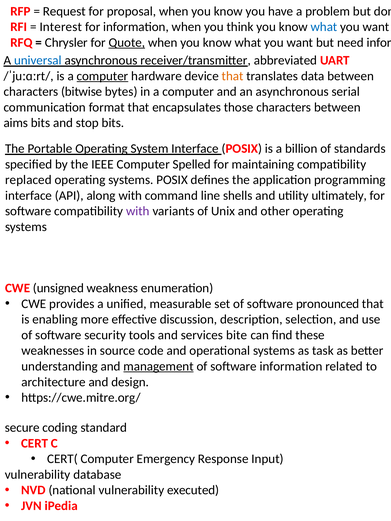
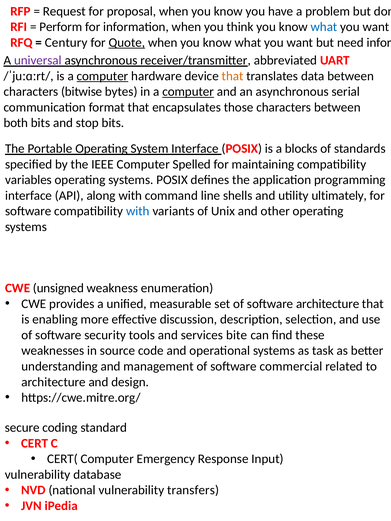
Interest: Interest -> Perform
Chrysler: Chrysler -> Century
universal colour: blue -> purple
computer at (188, 92) underline: none -> present
aims: aims -> both
billion: billion -> blocks
replaced: replaced -> variables
with at (138, 211) colour: purple -> blue
software pronounced: pronounced -> architecture
management underline: present -> none
software information: information -> commercial
executed: executed -> transfers
